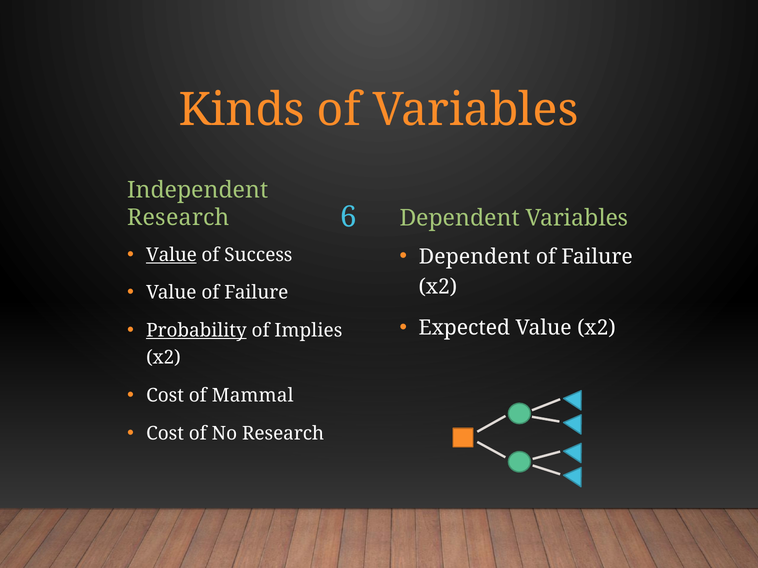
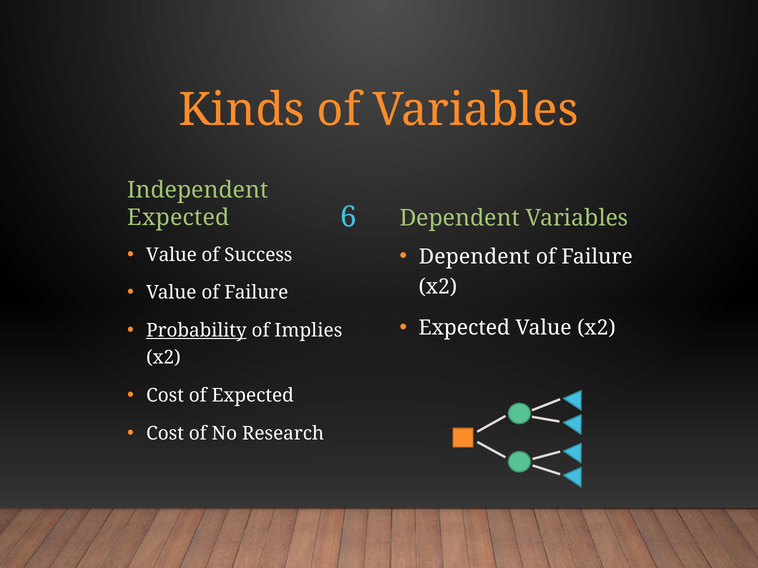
Research at (178, 218): Research -> Expected
Value at (171, 255) underline: present -> none
of Mammal: Mammal -> Expected
